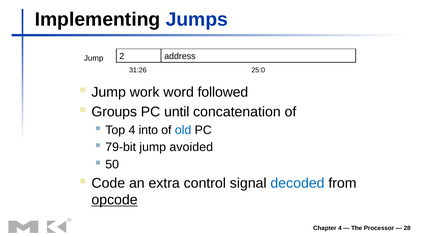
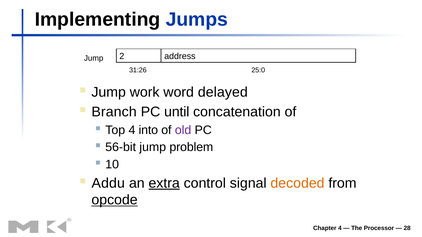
followed: followed -> delayed
Groups: Groups -> Branch
old colour: blue -> purple
79-bit: 79-bit -> 56-bit
avoided: avoided -> problem
50: 50 -> 10
Code: Code -> Addu
extra underline: none -> present
decoded colour: blue -> orange
